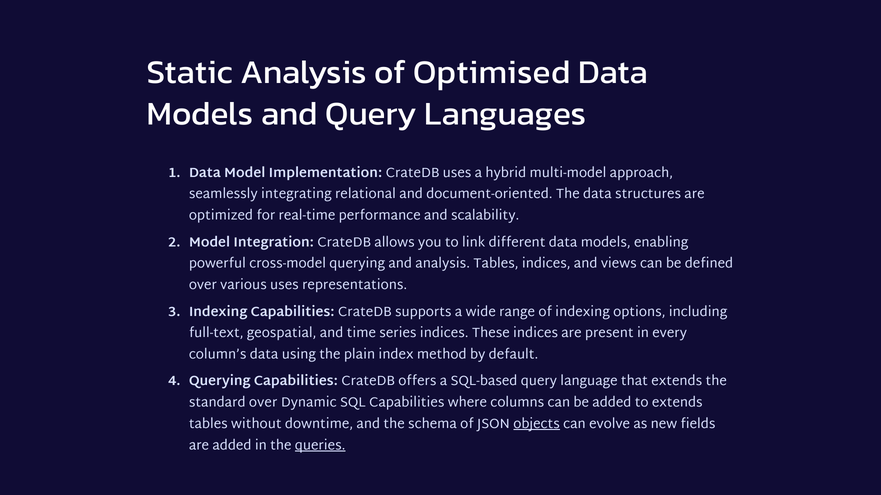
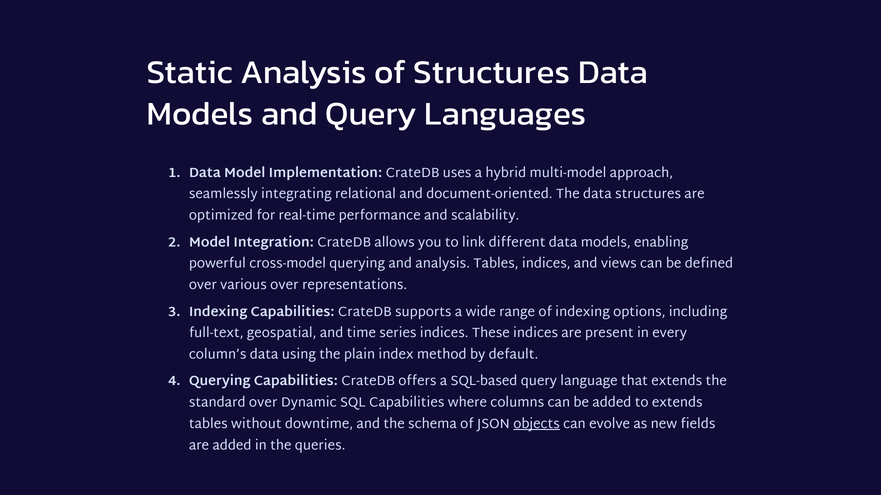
of Optimised: Optimised -> Structures
various uses: uses -> over
queries underline: present -> none
